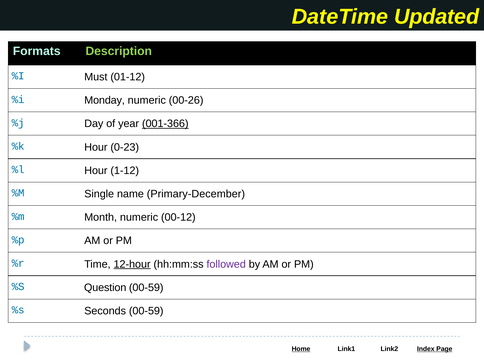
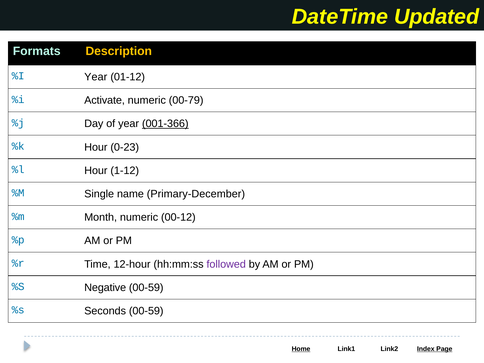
Description colour: light green -> yellow
%I Must: Must -> Year
Monday: Monday -> Activate
00-26: 00-26 -> 00-79
12-hour underline: present -> none
Question: Question -> Negative
